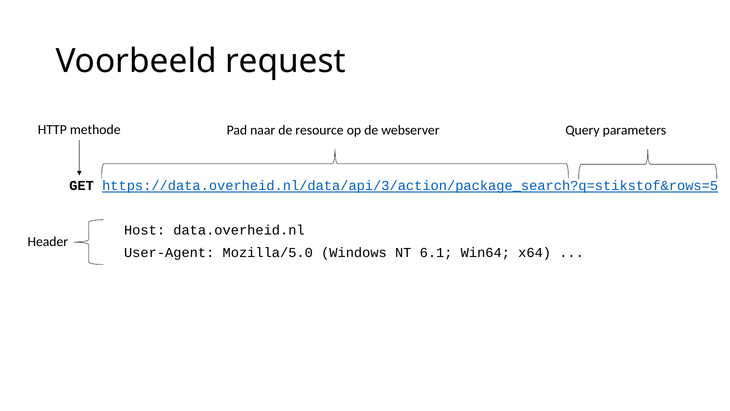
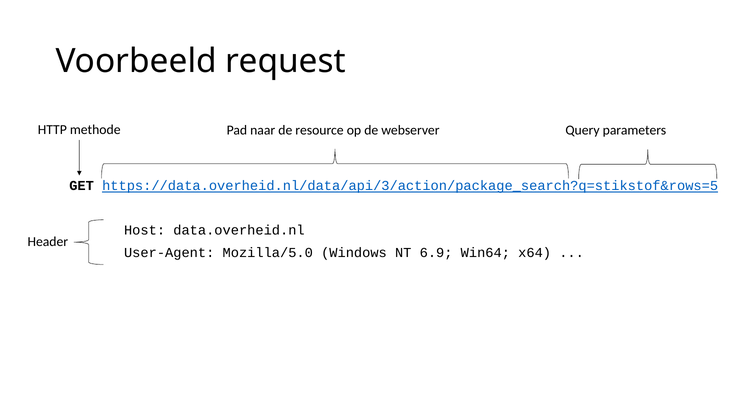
6.1: 6.1 -> 6.9
